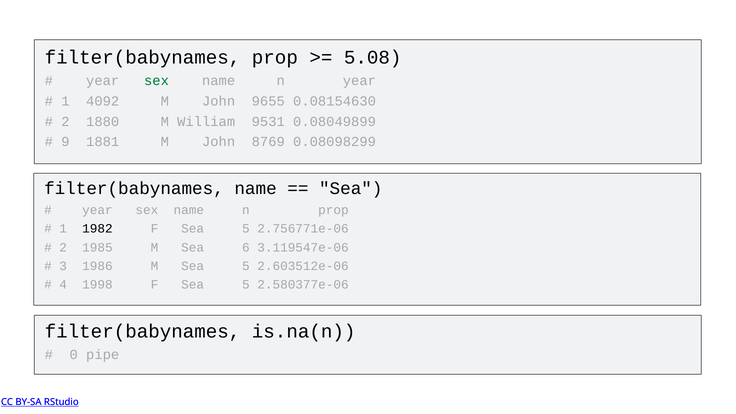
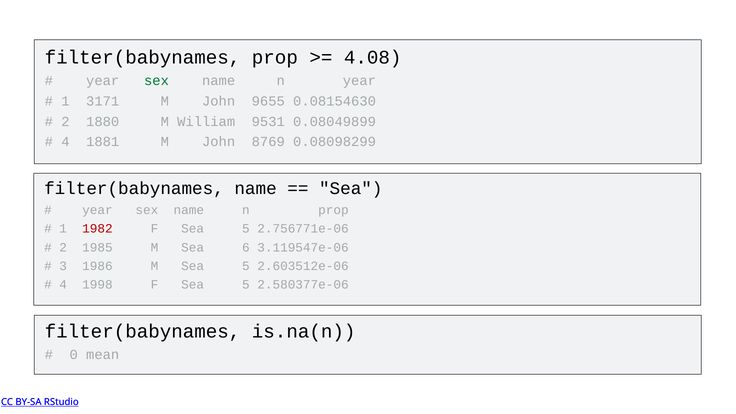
5.08: 5.08 -> 4.08
4092: 4092 -> 3171
9 at (65, 142): 9 -> 4
1982 colour: black -> red
pipe: pipe -> mean
